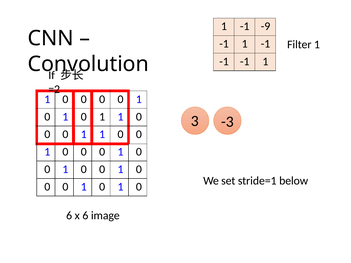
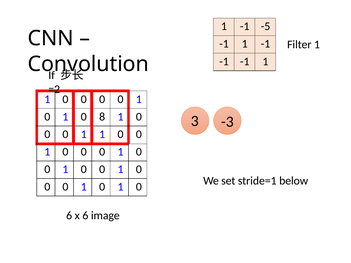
-9: -9 -> -5
1 at (102, 117): 1 -> 8
